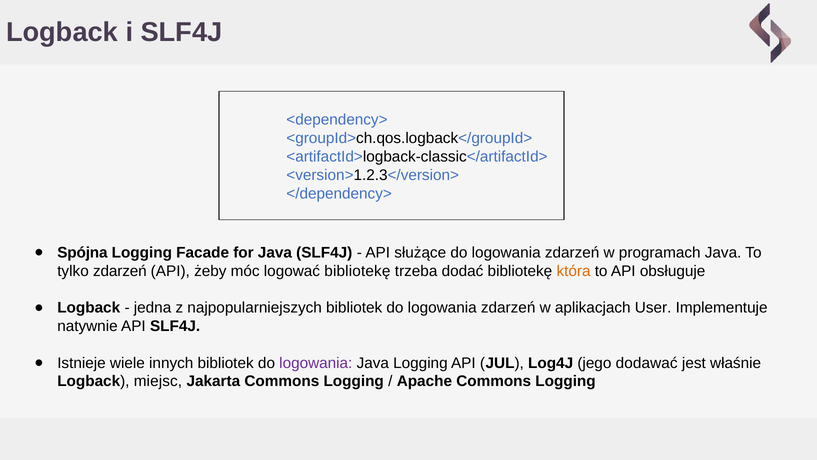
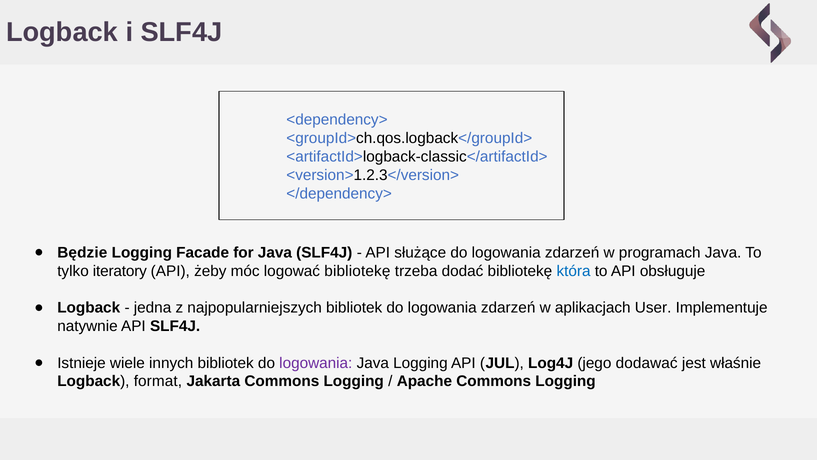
Spójna: Spójna -> Będzie
tylko zdarzeń: zdarzeń -> iteratory
która colour: orange -> blue
miejsc: miejsc -> format
